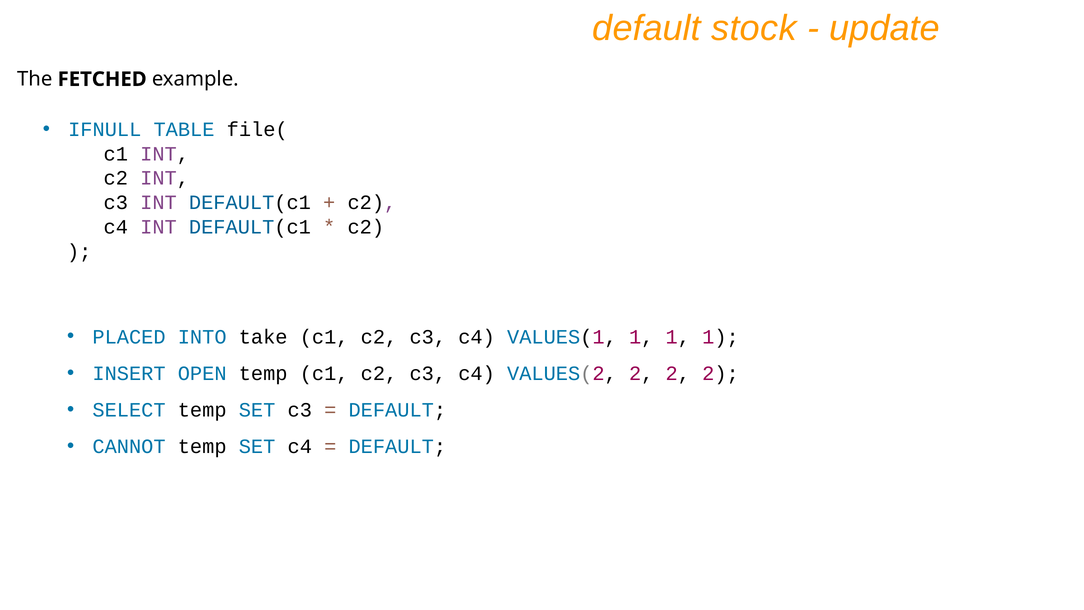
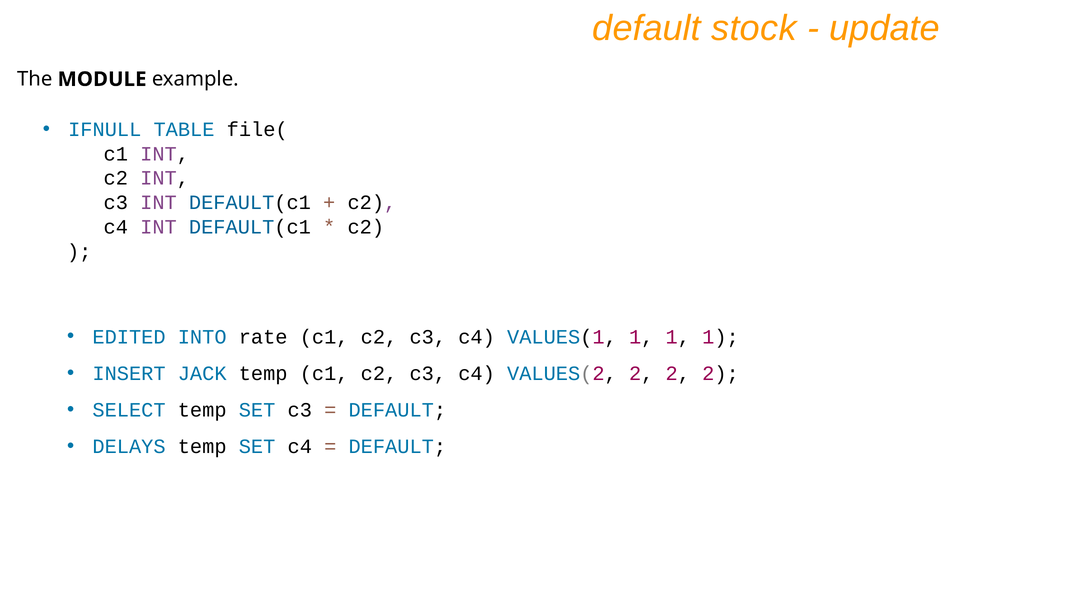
FETCHED: FETCHED -> MODULE
PLACED: PLACED -> EDITED
take: take -> rate
OPEN: OPEN -> JACK
CANNOT: CANNOT -> DELAYS
